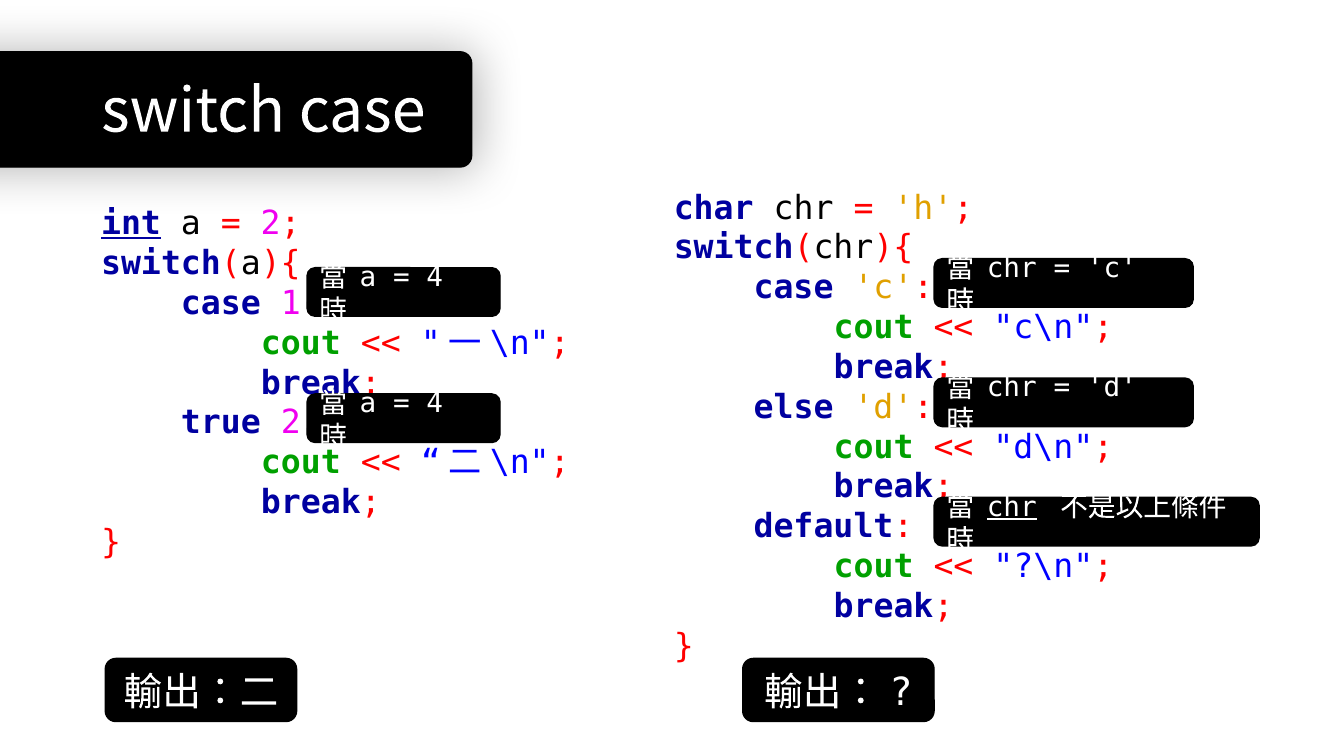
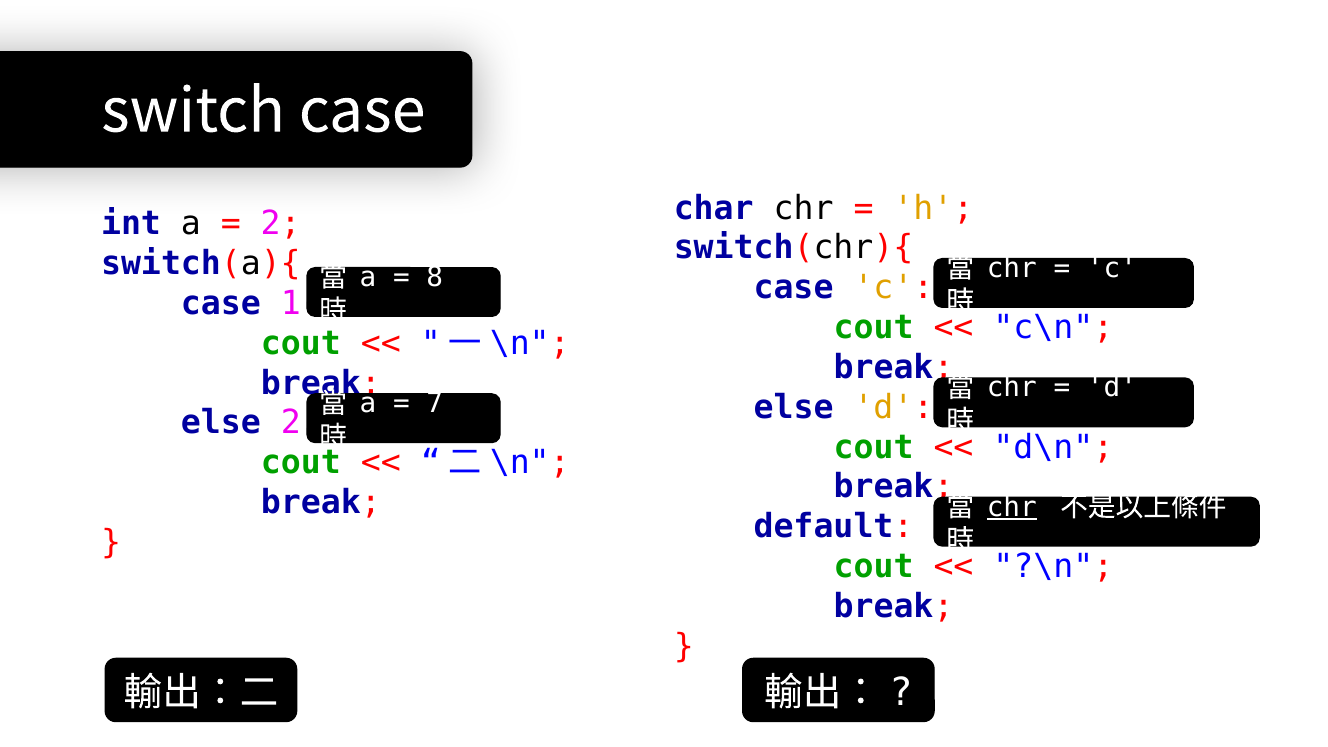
int underline: present -> none
4 at (435, 277): 4 -> 8
4 at (435, 404): 4 -> 7
true at (221, 423): true -> else
